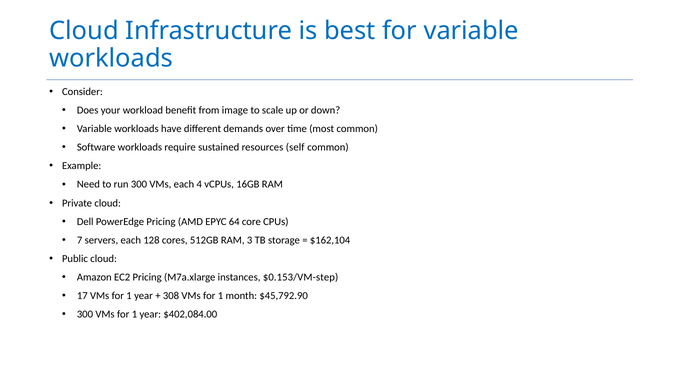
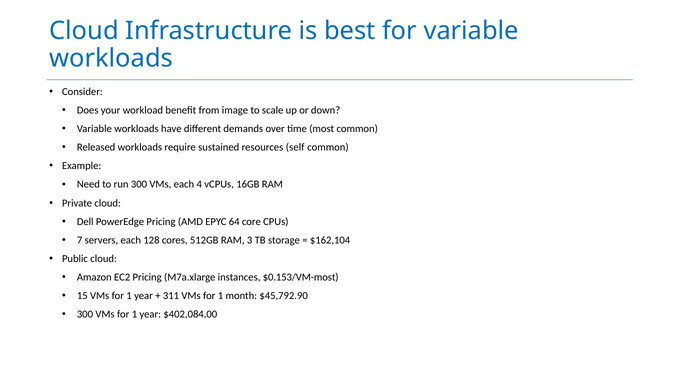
Software: Software -> Released
$0.153/VM-step: $0.153/VM-step -> $0.153/VM-most
17: 17 -> 15
308: 308 -> 311
